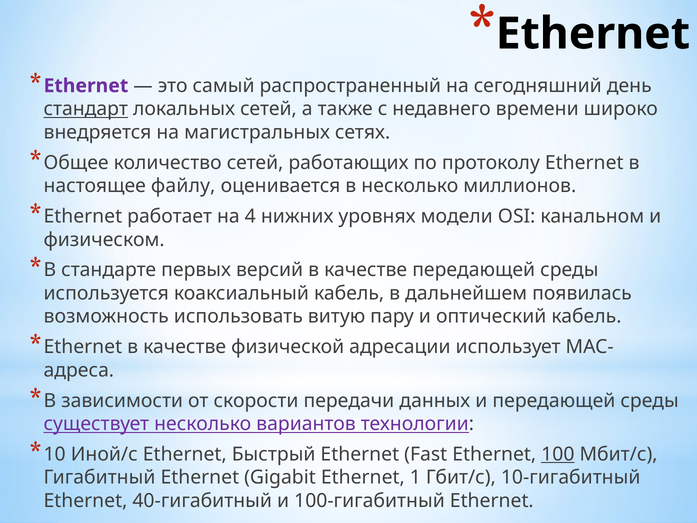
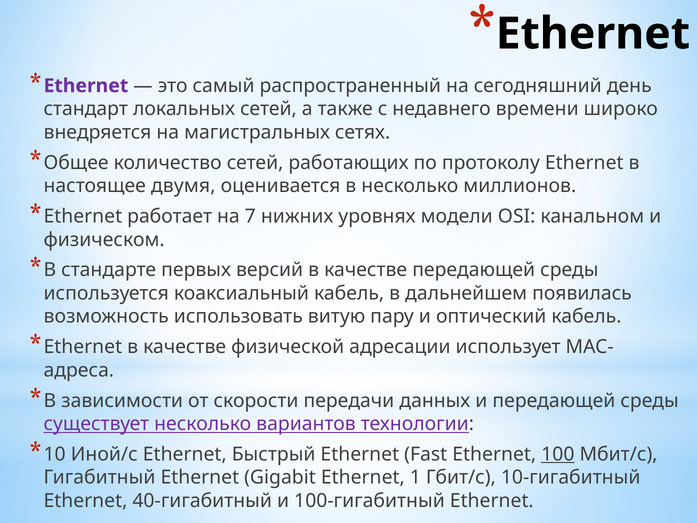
стандарт underline: present -> none
файлу: файлу -> двумя
4: 4 -> 7
